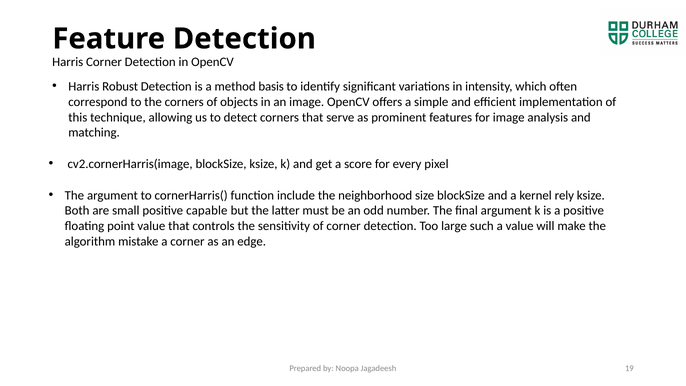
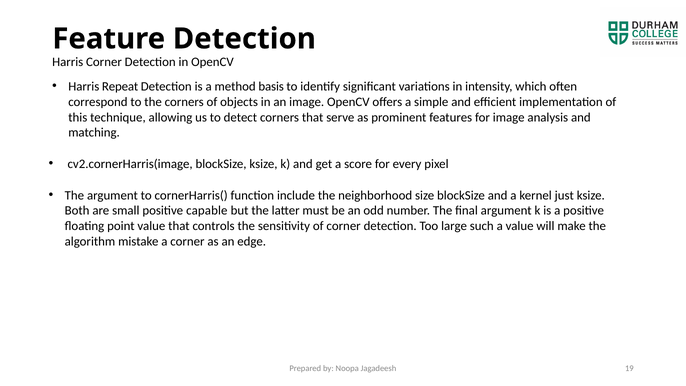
Robust: Robust -> Repeat
rely: rely -> just
